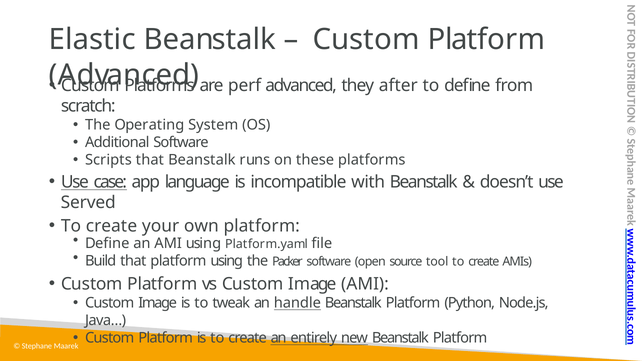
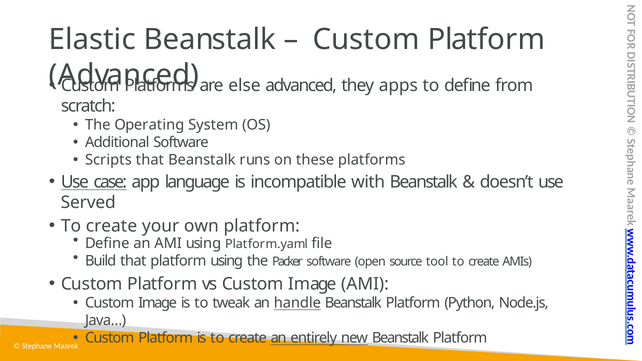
perf: perf -> else
after: after -> apps
